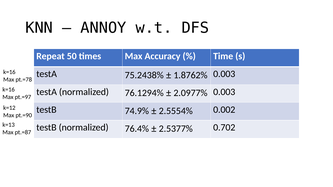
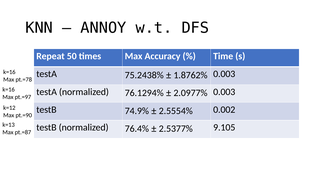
0.702: 0.702 -> 9.105
